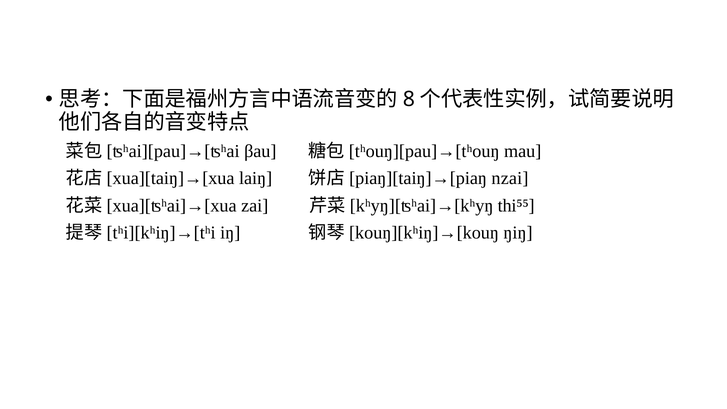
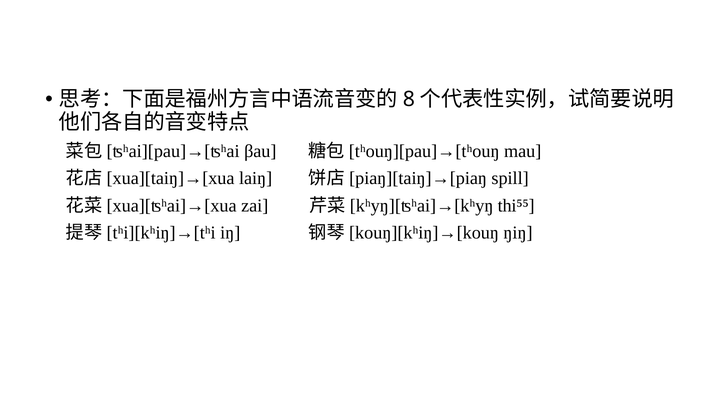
nzai: nzai -> spill
